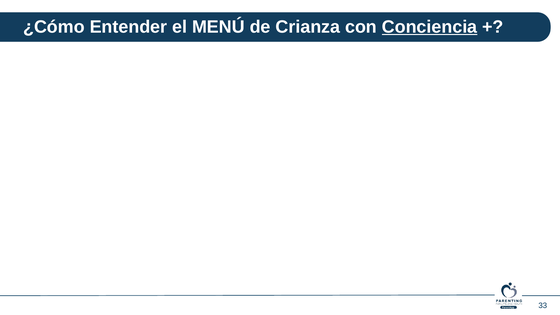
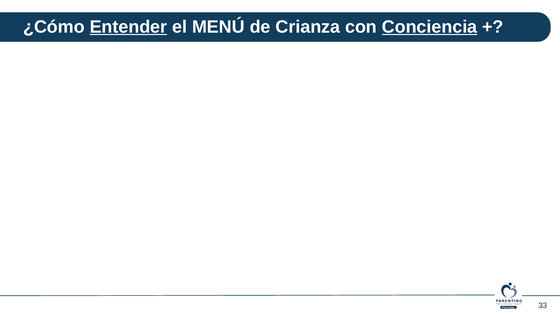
Entender underline: none -> present
